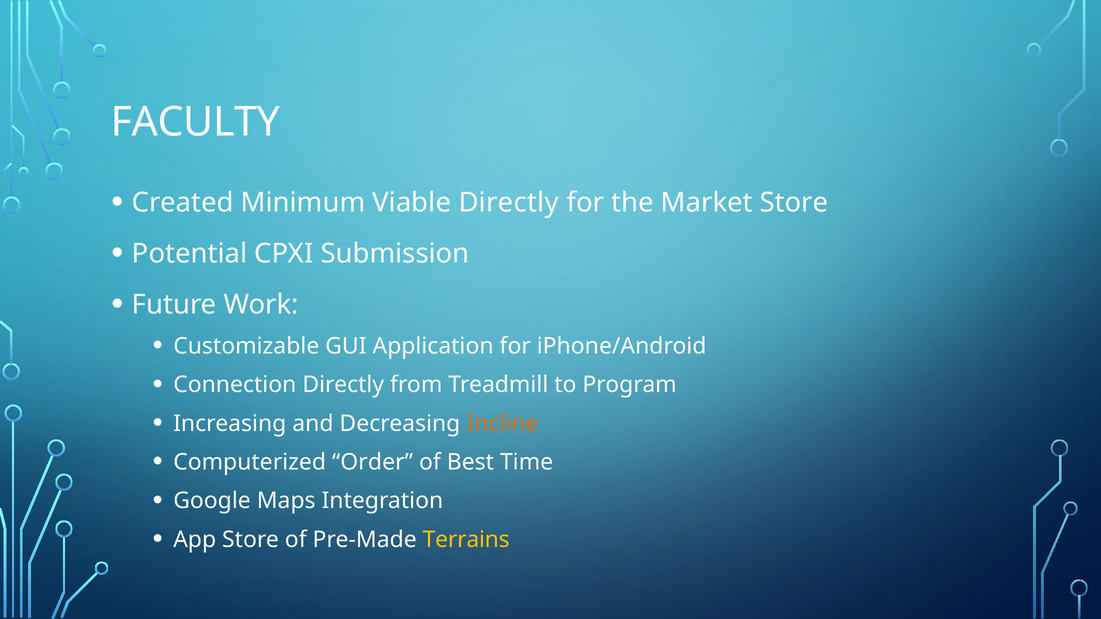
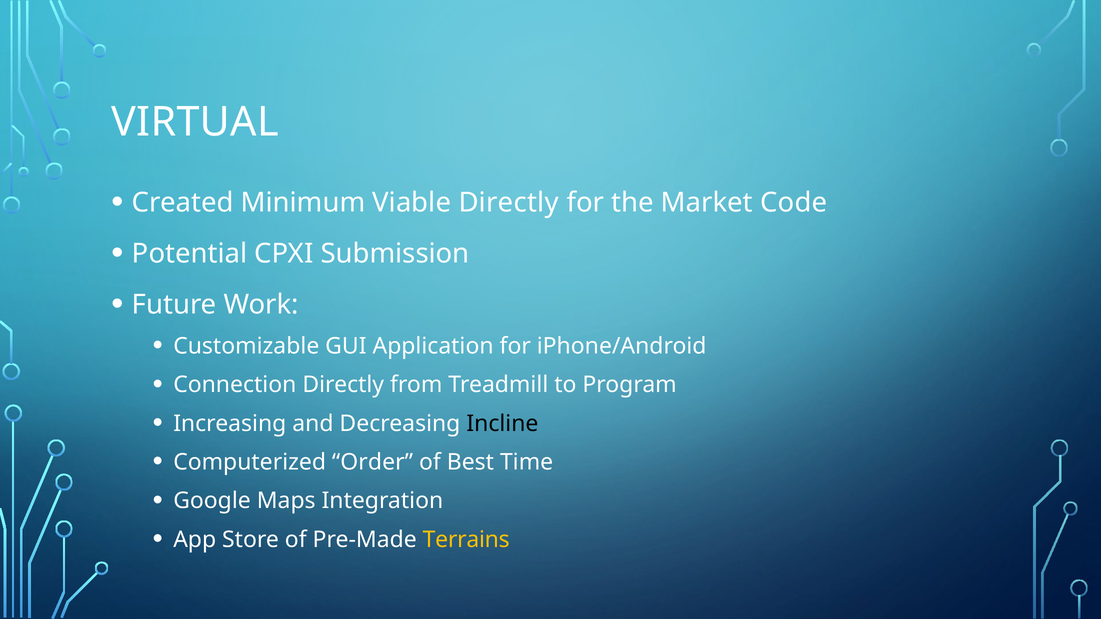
FACULTY: FACULTY -> VIRTUAL
Market Store: Store -> Code
Incline colour: orange -> black
